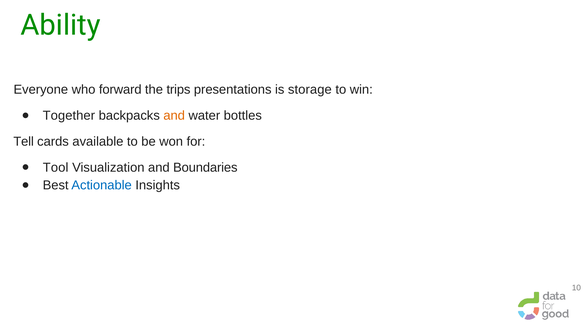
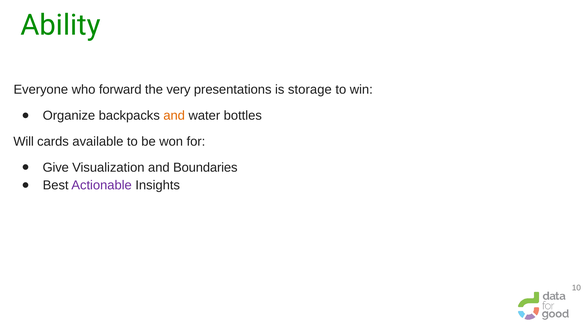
trips: trips -> very
Together: Together -> Organize
Tell: Tell -> Will
Tool: Tool -> Give
Actionable colour: blue -> purple
